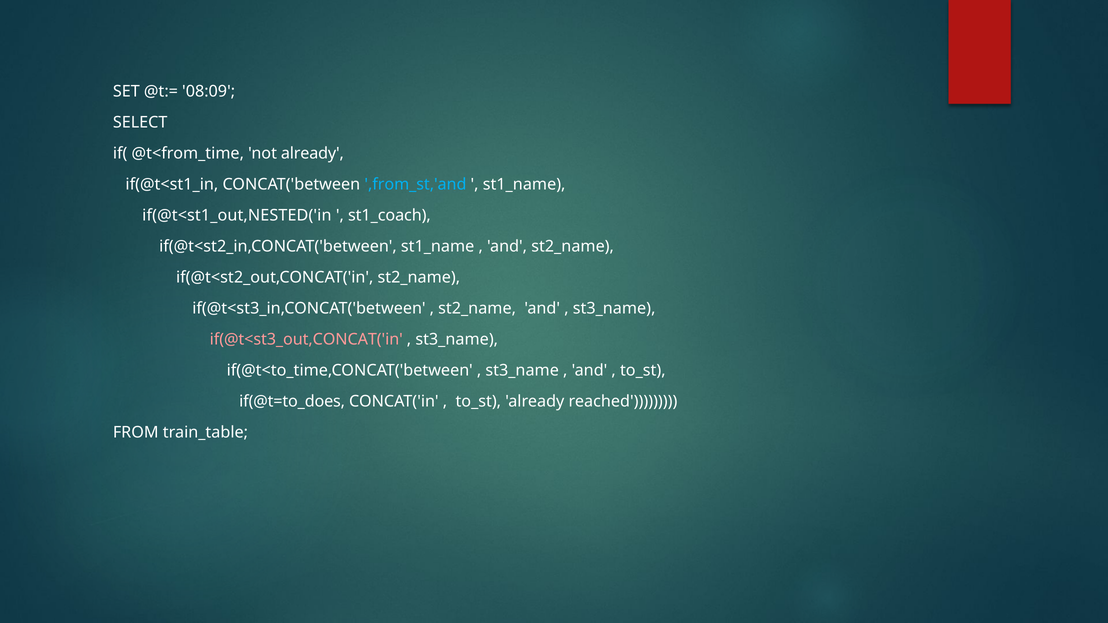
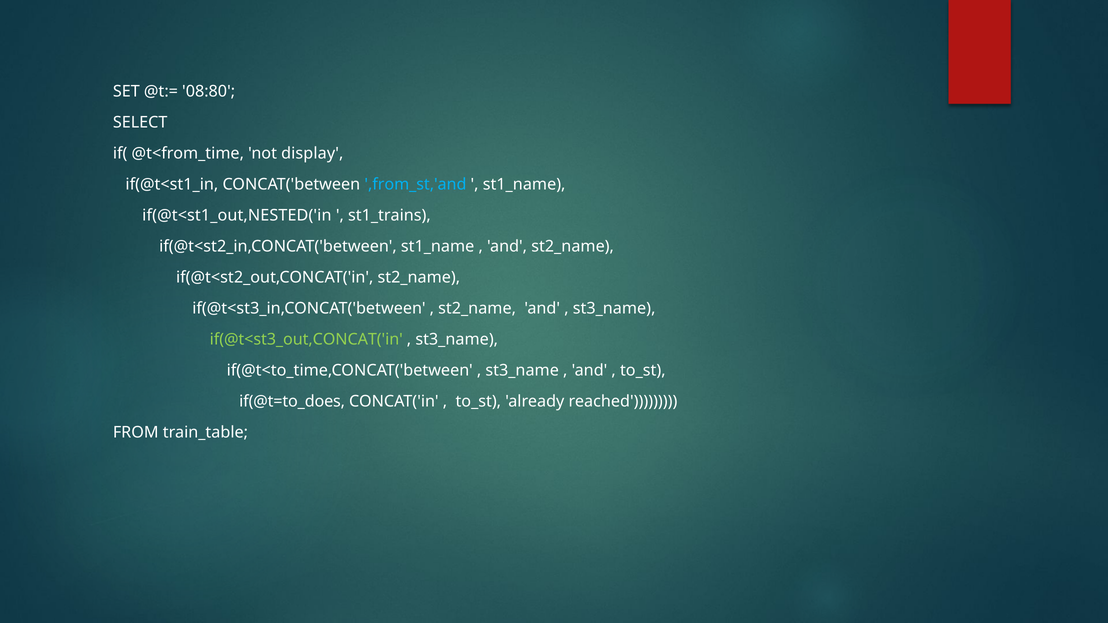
08:09: 08:09 -> 08:80
not already: already -> display
st1_coach: st1_coach -> st1_trains
if(@t<st3_out,CONCAT('in colour: pink -> light green
